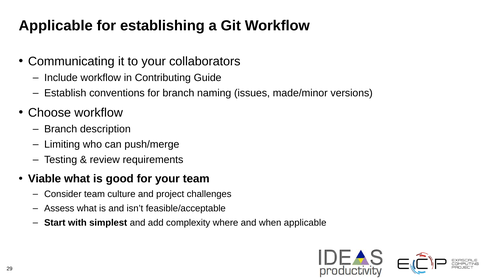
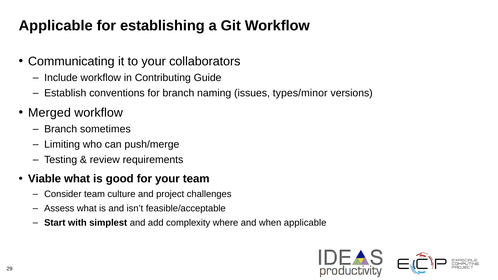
made/minor: made/minor -> types/minor
Choose: Choose -> Merged
description: description -> sometimes
